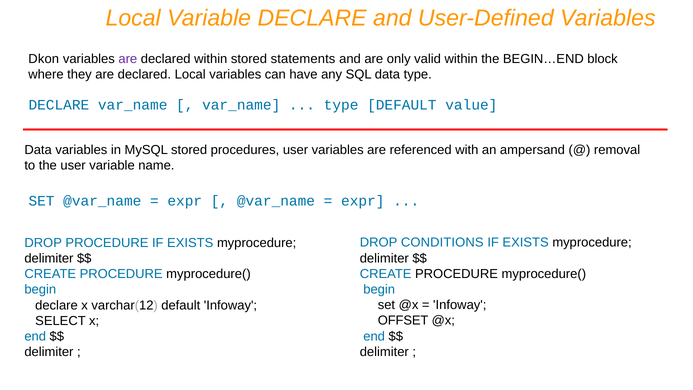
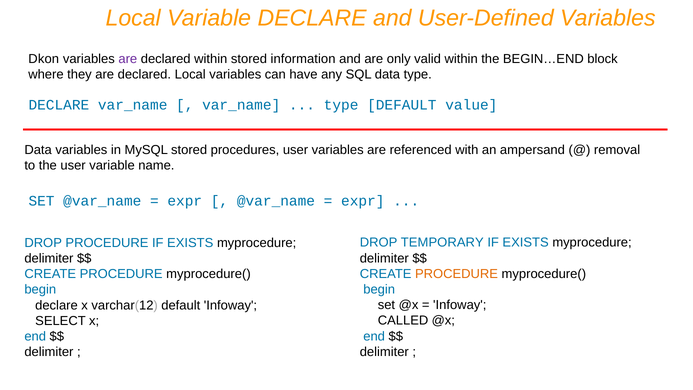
statements: statements -> information
CONDITIONS: CONDITIONS -> TEMPORARY
PROCEDURE at (457, 274) colour: black -> orange
OFFSET: OFFSET -> CALLED
